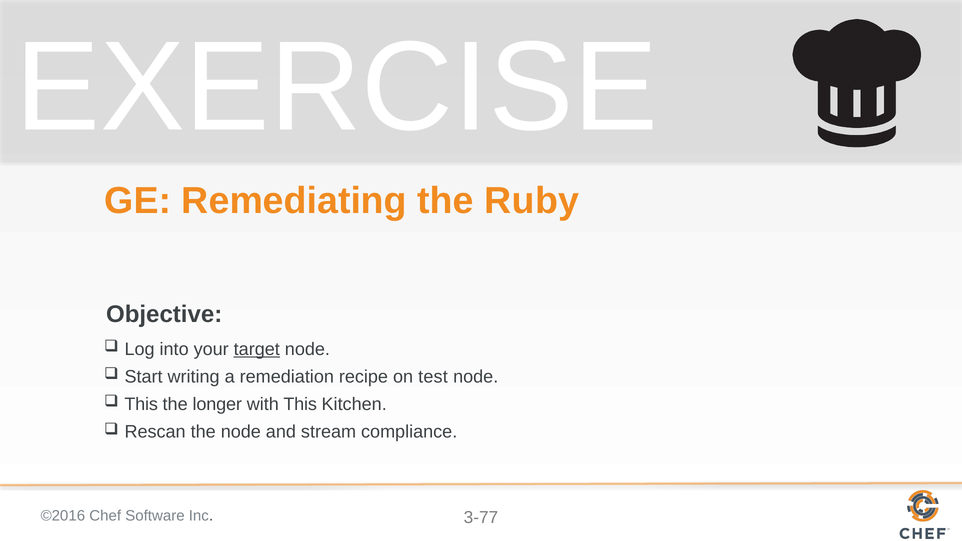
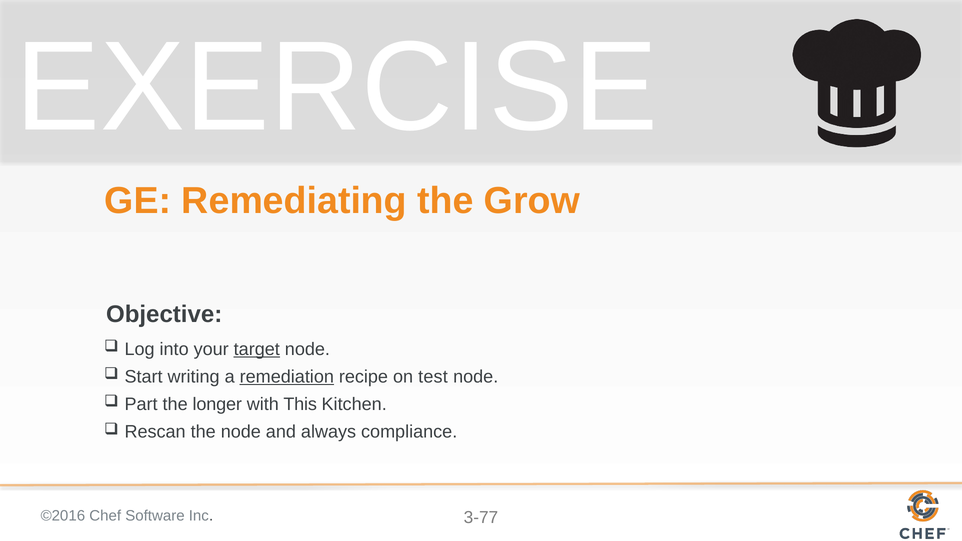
Ruby: Ruby -> Grow
remediation underline: none -> present
This at (141, 404): This -> Part
stream: stream -> always
